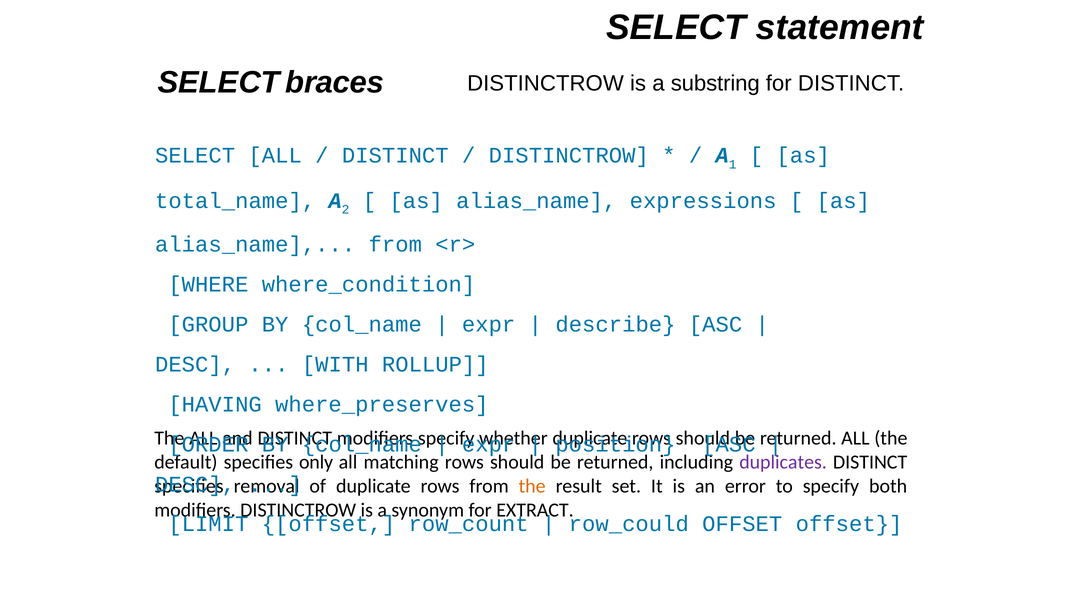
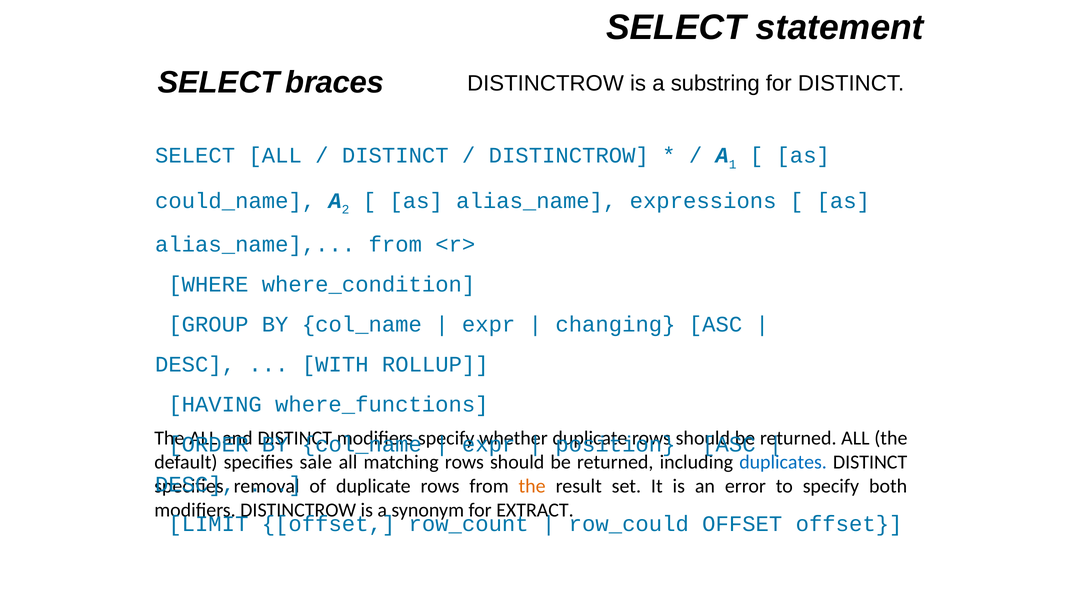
total_name: total_name -> could_name
describe: describe -> changing
where_preserves: where_preserves -> where_functions
only: only -> sale
duplicates colour: purple -> blue
